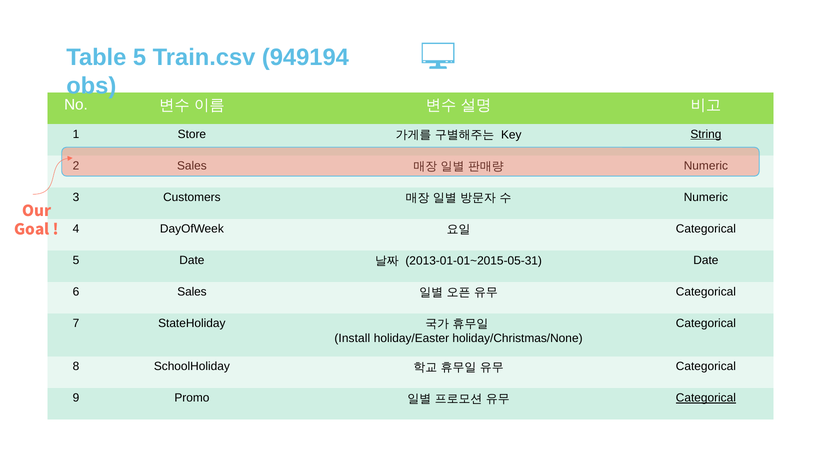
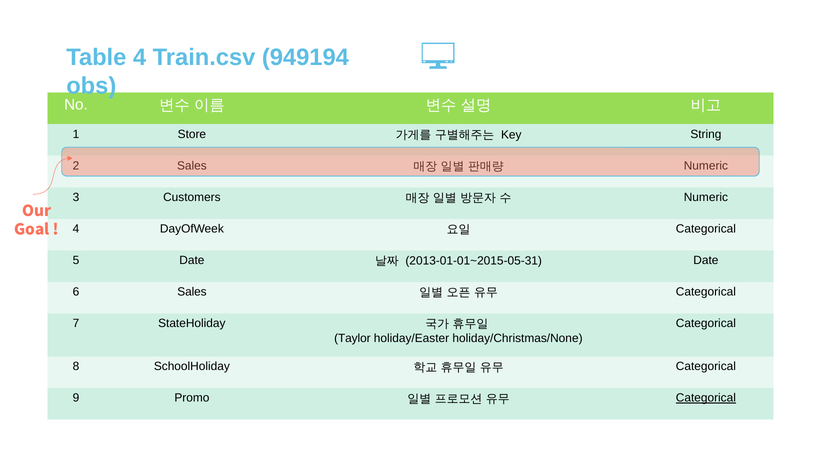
Table 5: 5 -> 4
String underline: present -> none
Install: Install -> Taylor
